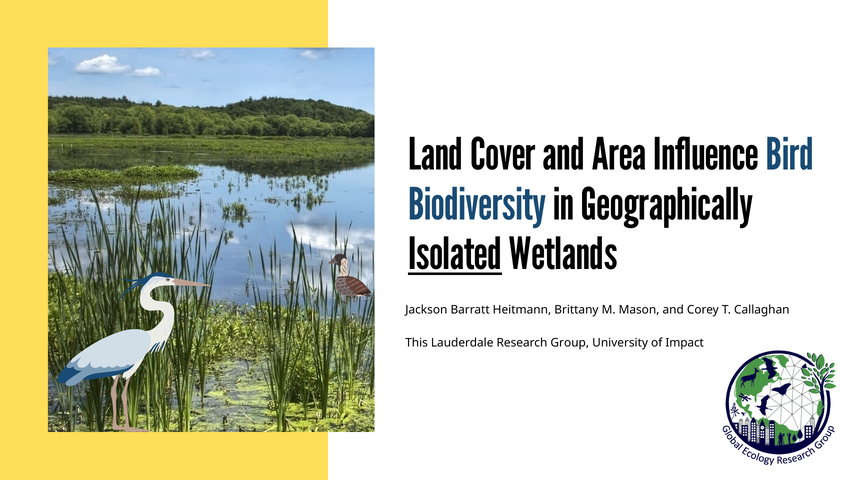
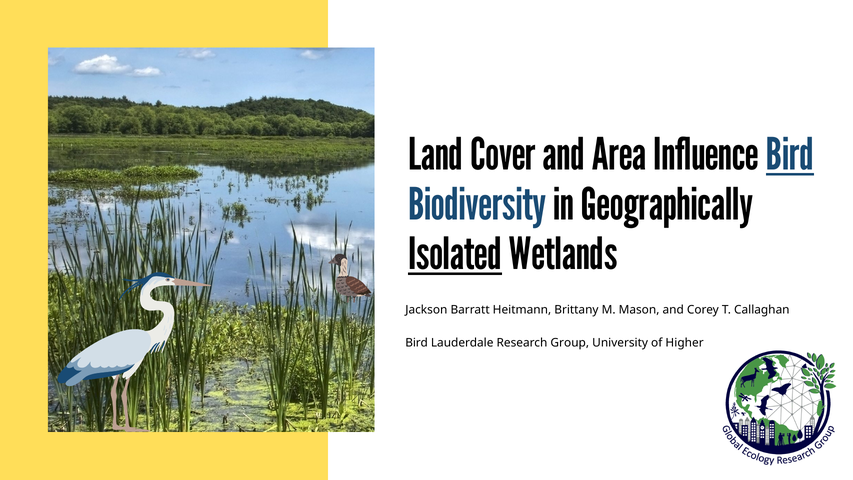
Bird at (790, 155) underline: none -> present
This at (417, 343): This -> Bird
Impact: Impact -> Higher
